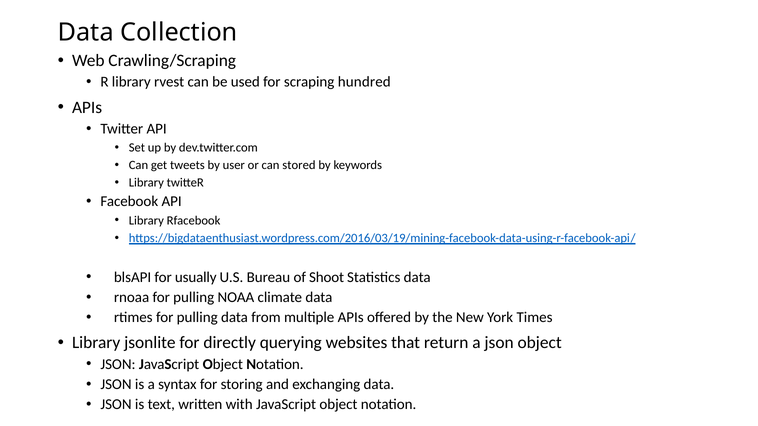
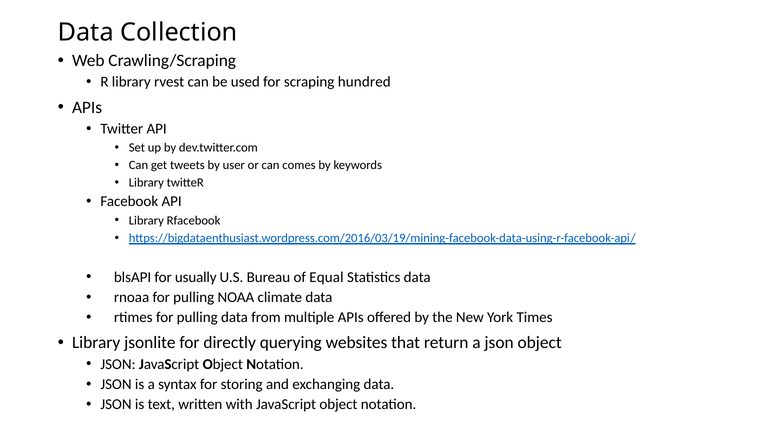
stored: stored -> comes
Shoot: Shoot -> Equal
